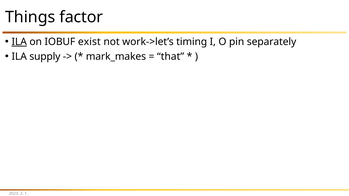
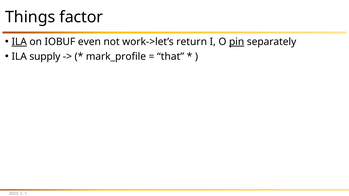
exist: exist -> even
timing: timing -> return
pin underline: none -> present
mark_makes: mark_makes -> mark_profile
